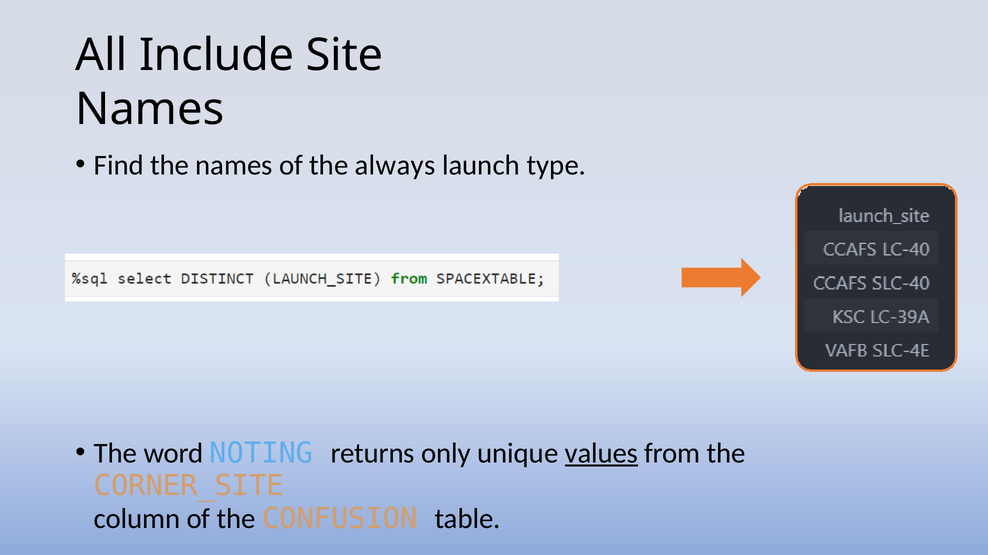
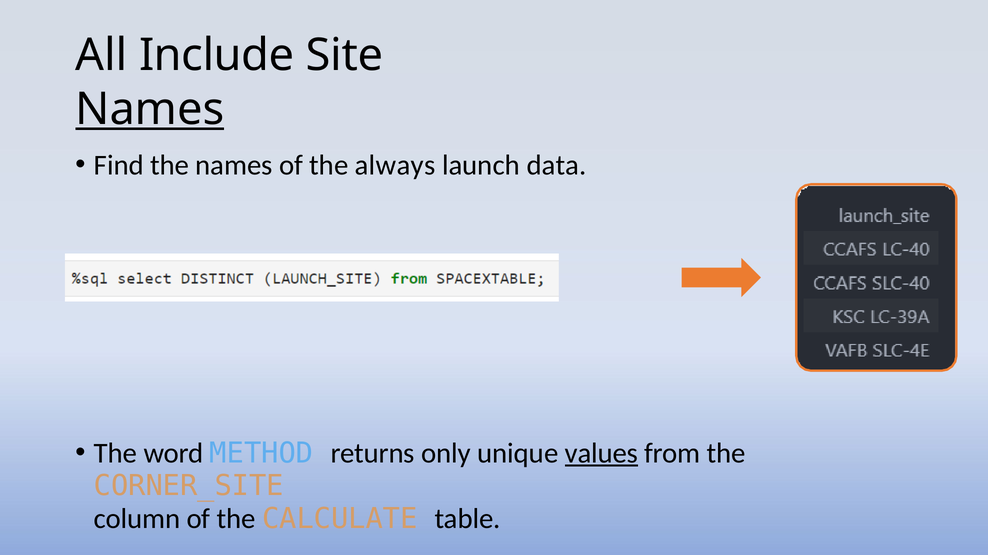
Names at (150, 110) underline: none -> present
type: type -> data
NOTING: NOTING -> METHOD
CONFUSION: CONFUSION -> CALCULATE
